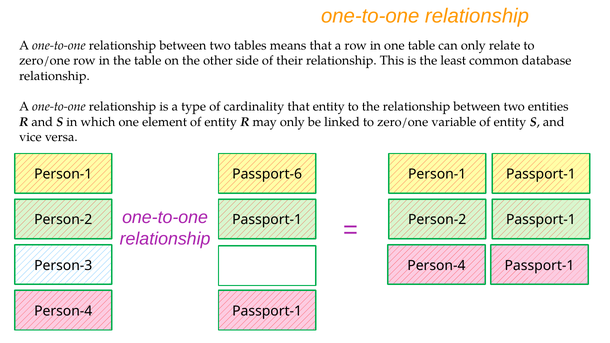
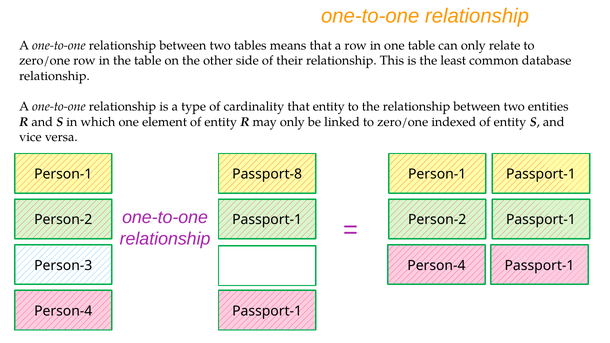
variable: variable -> indexed
Passport-6: Passport-6 -> Passport-8
